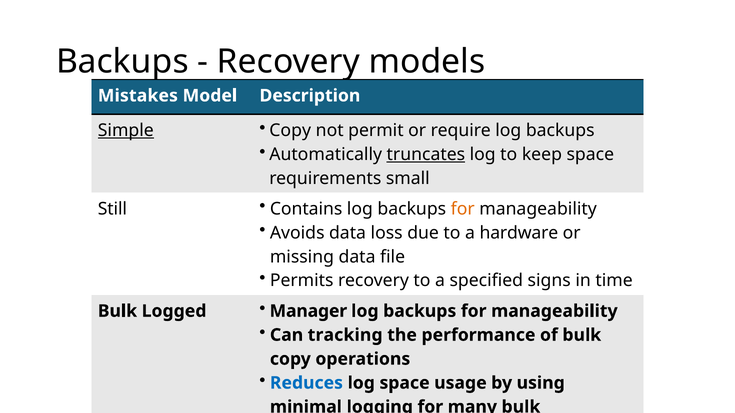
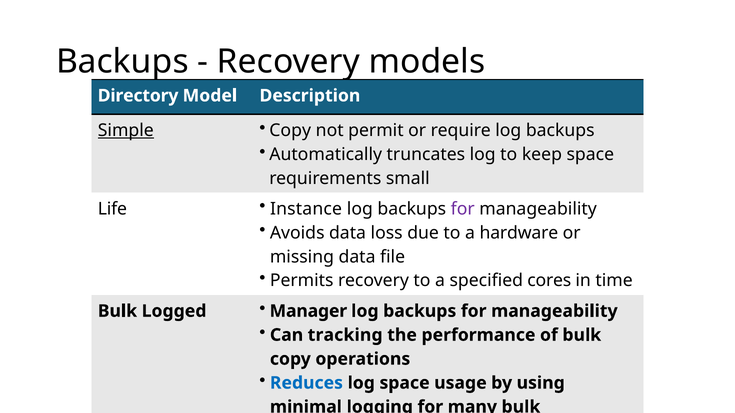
Mistakes: Mistakes -> Directory
truncates underline: present -> none
Still: Still -> Life
Contains: Contains -> Instance
for at (463, 209) colour: orange -> purple
signs: signs -> cores
